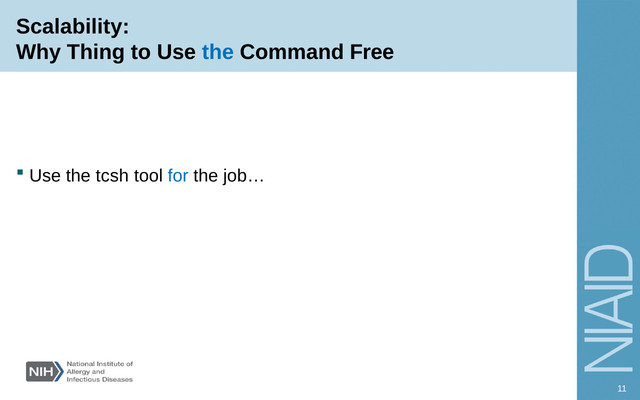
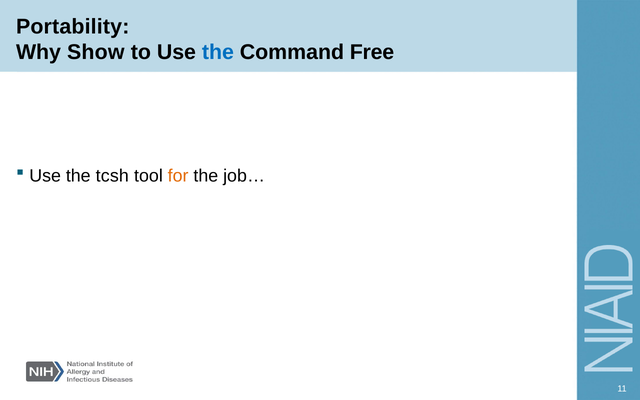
Scalability: Scalability -> Portability
Thing: Thing -> Show
for colour: blue -> orange
